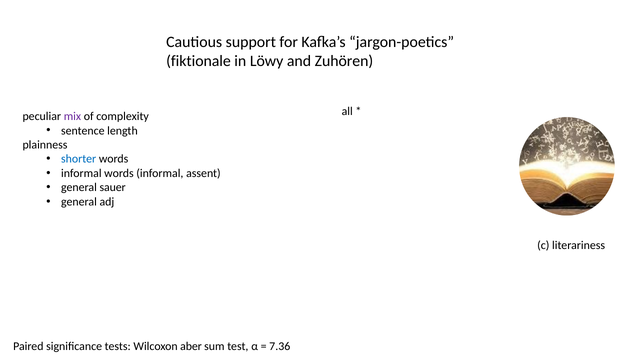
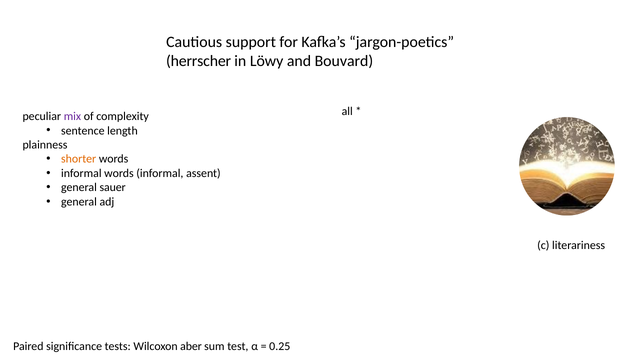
fiktionale: fiktionale -> herrscher
Zuhören: Zuhören -> Bouvard
shorter colour: blue -> orange
7.36: 7.36 -> 0.25
